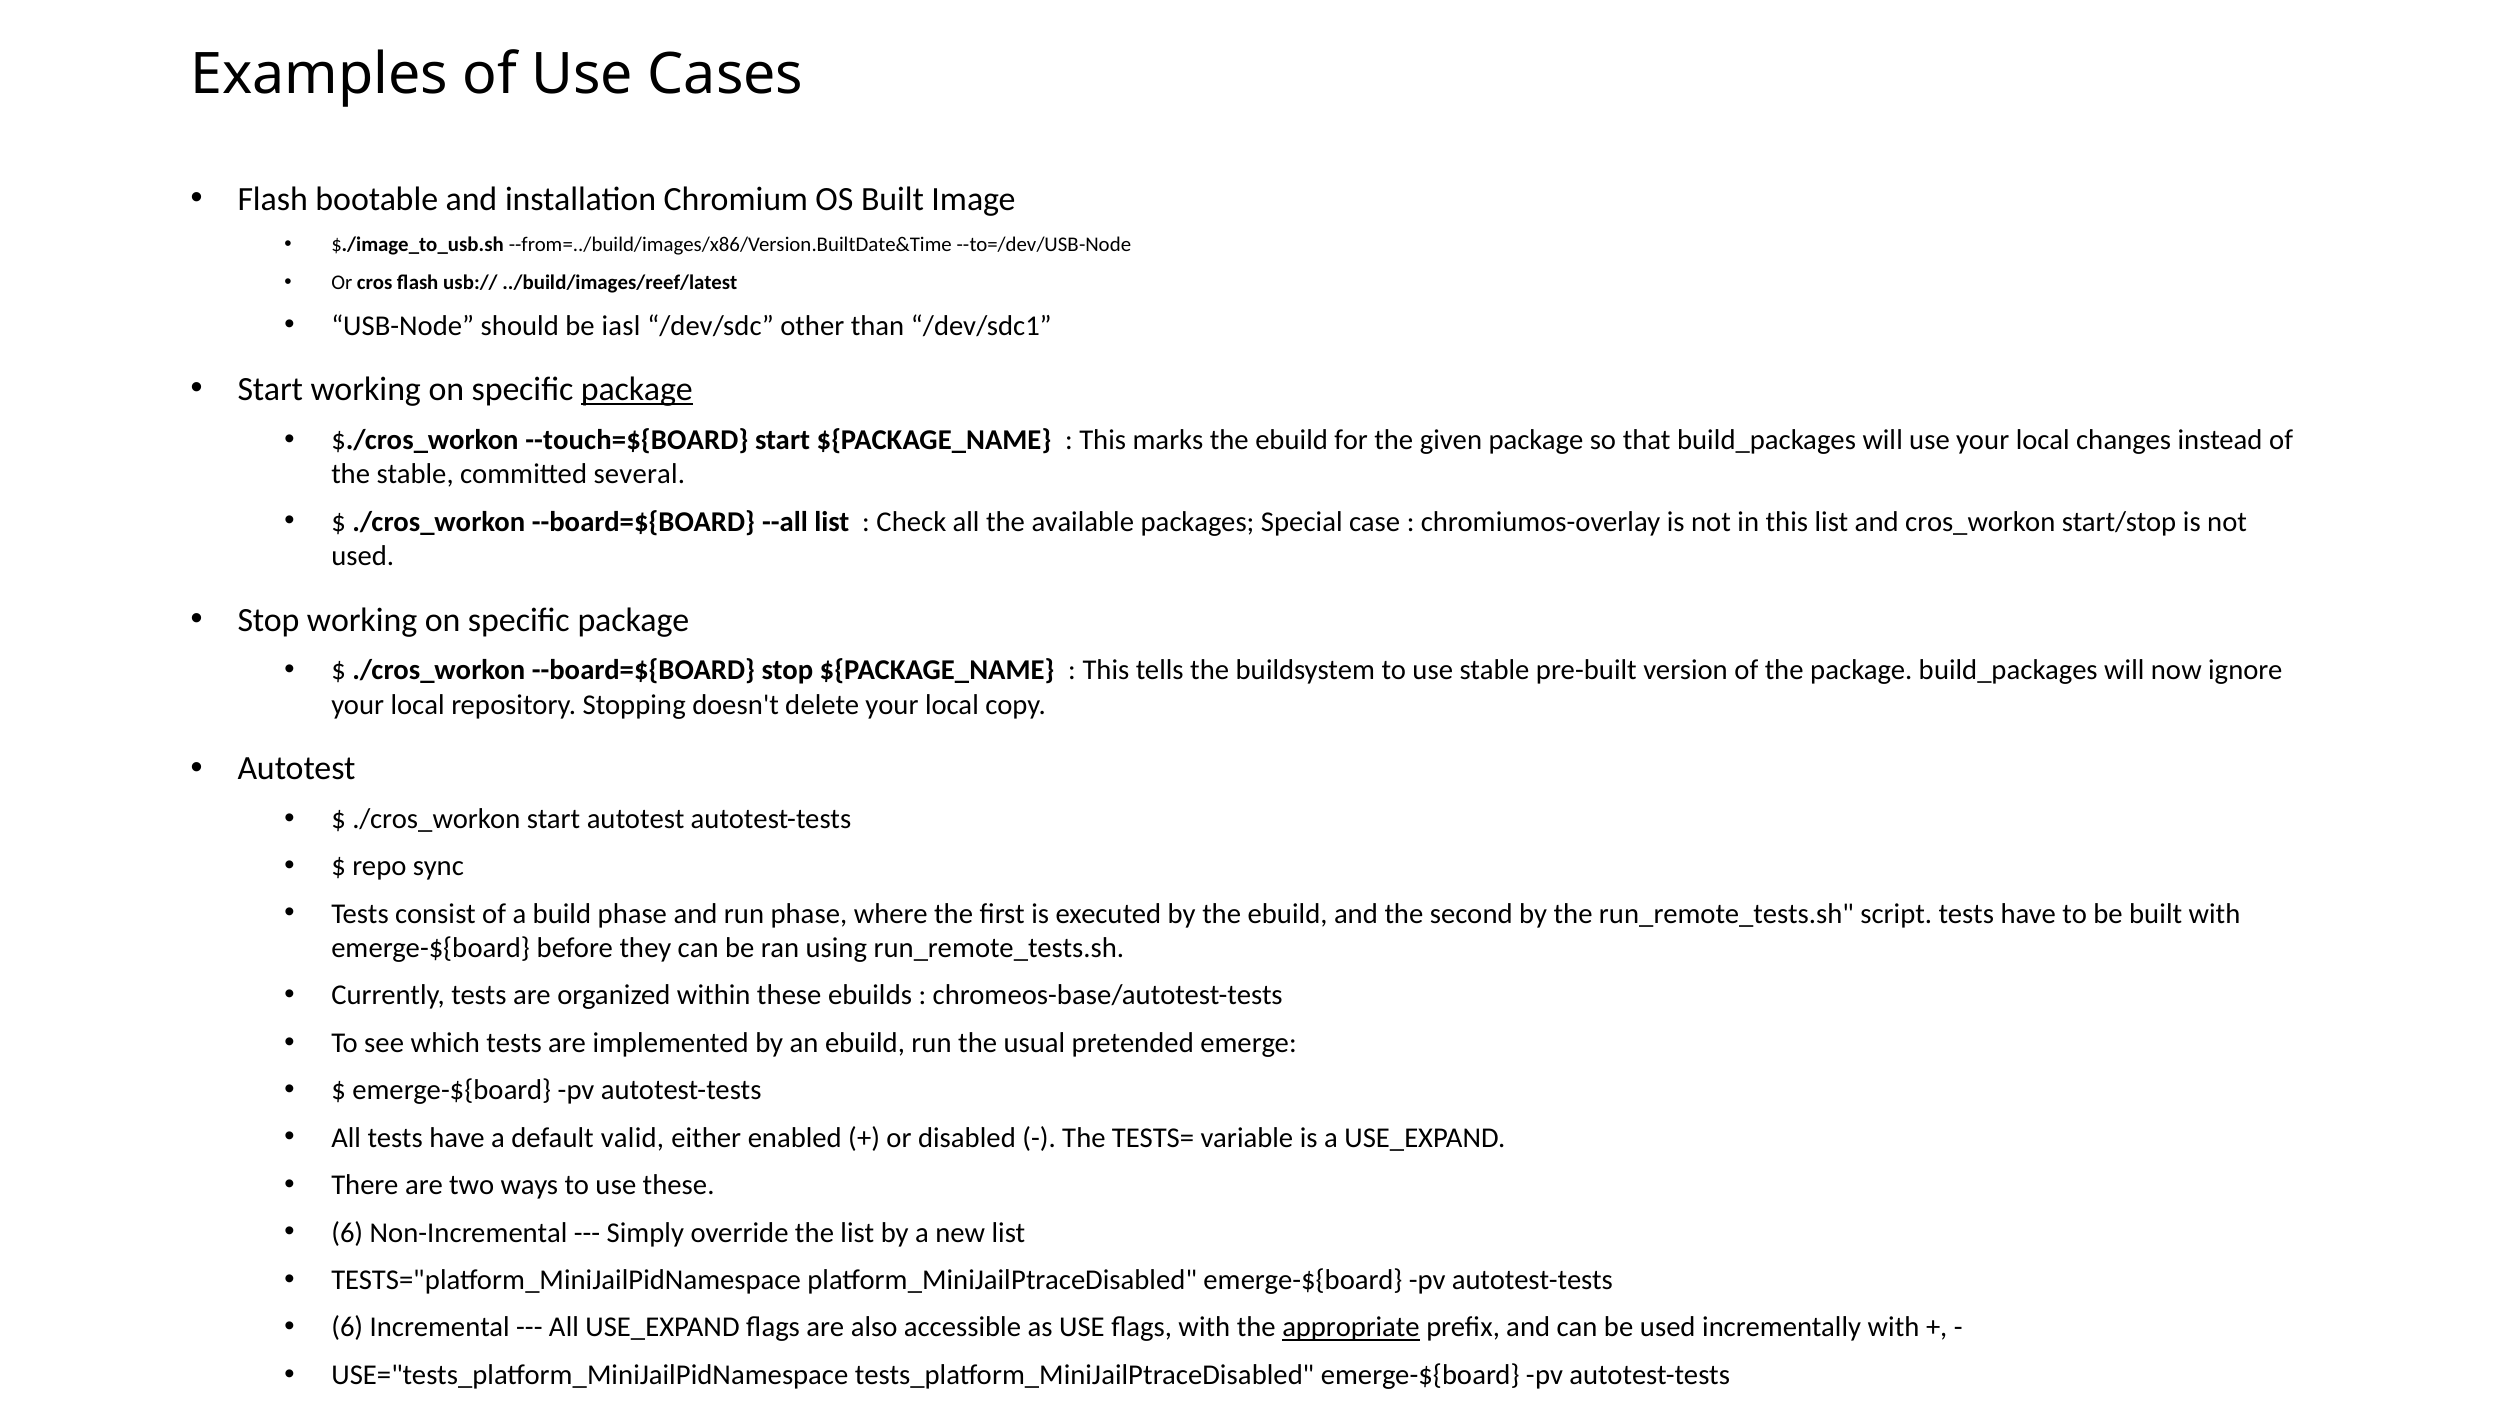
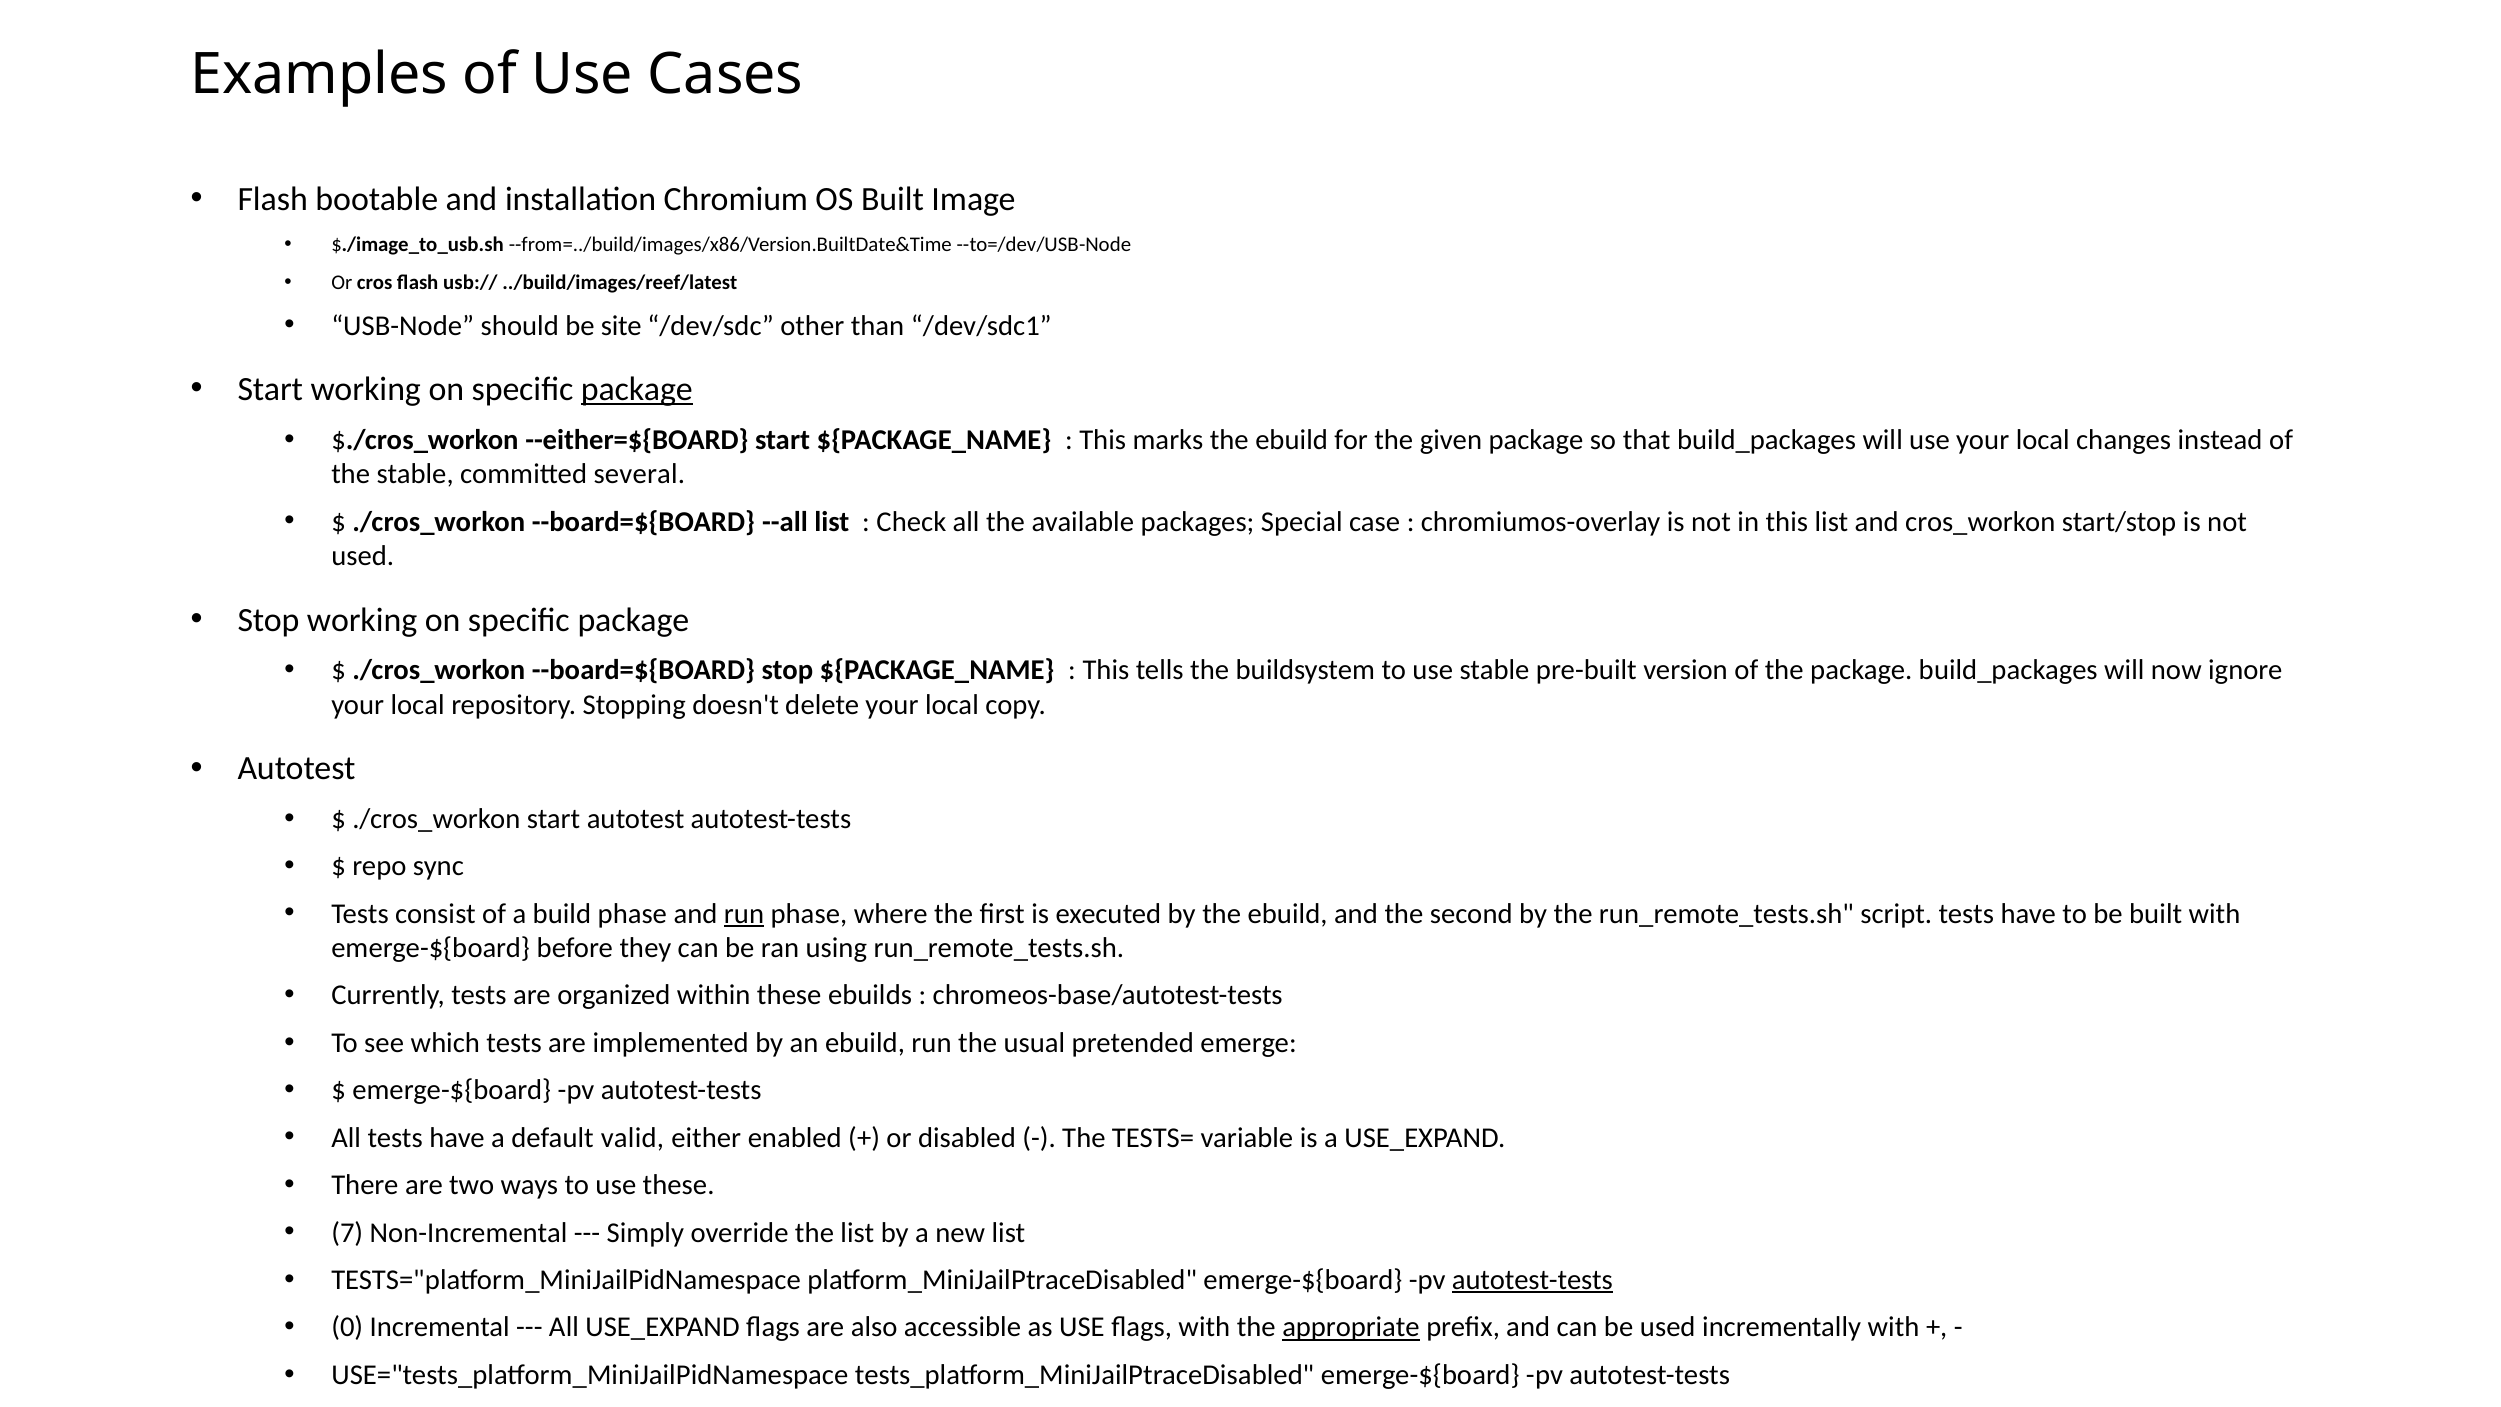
iasl: iasl -> site
--touch=${BOARD: --touch=${BOARD -> --either=${BOARD
run at (744, 914) underline: none -> present
6 at (347, 1232): 6 -> 7
autotest-tests at (1532, 1280) underline: none -> present
6 at (347, 1327): 6 -> 0
